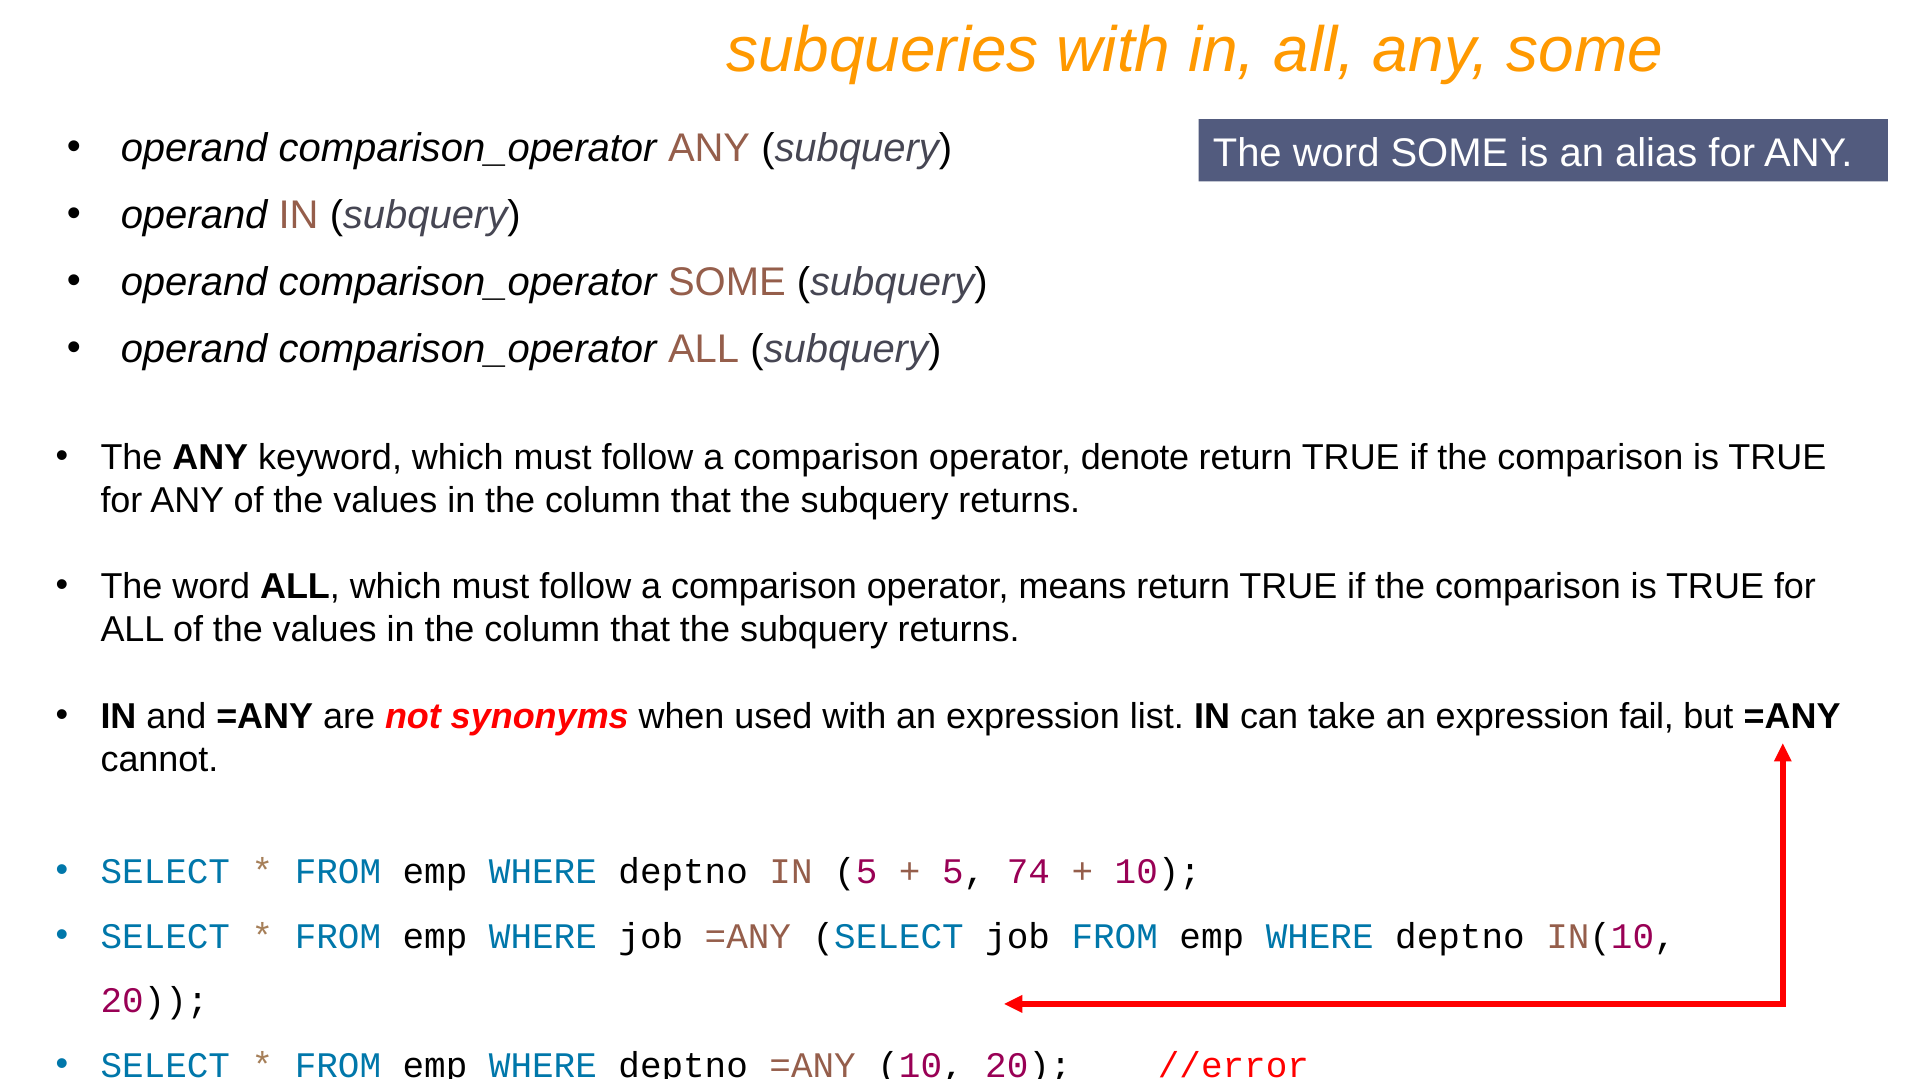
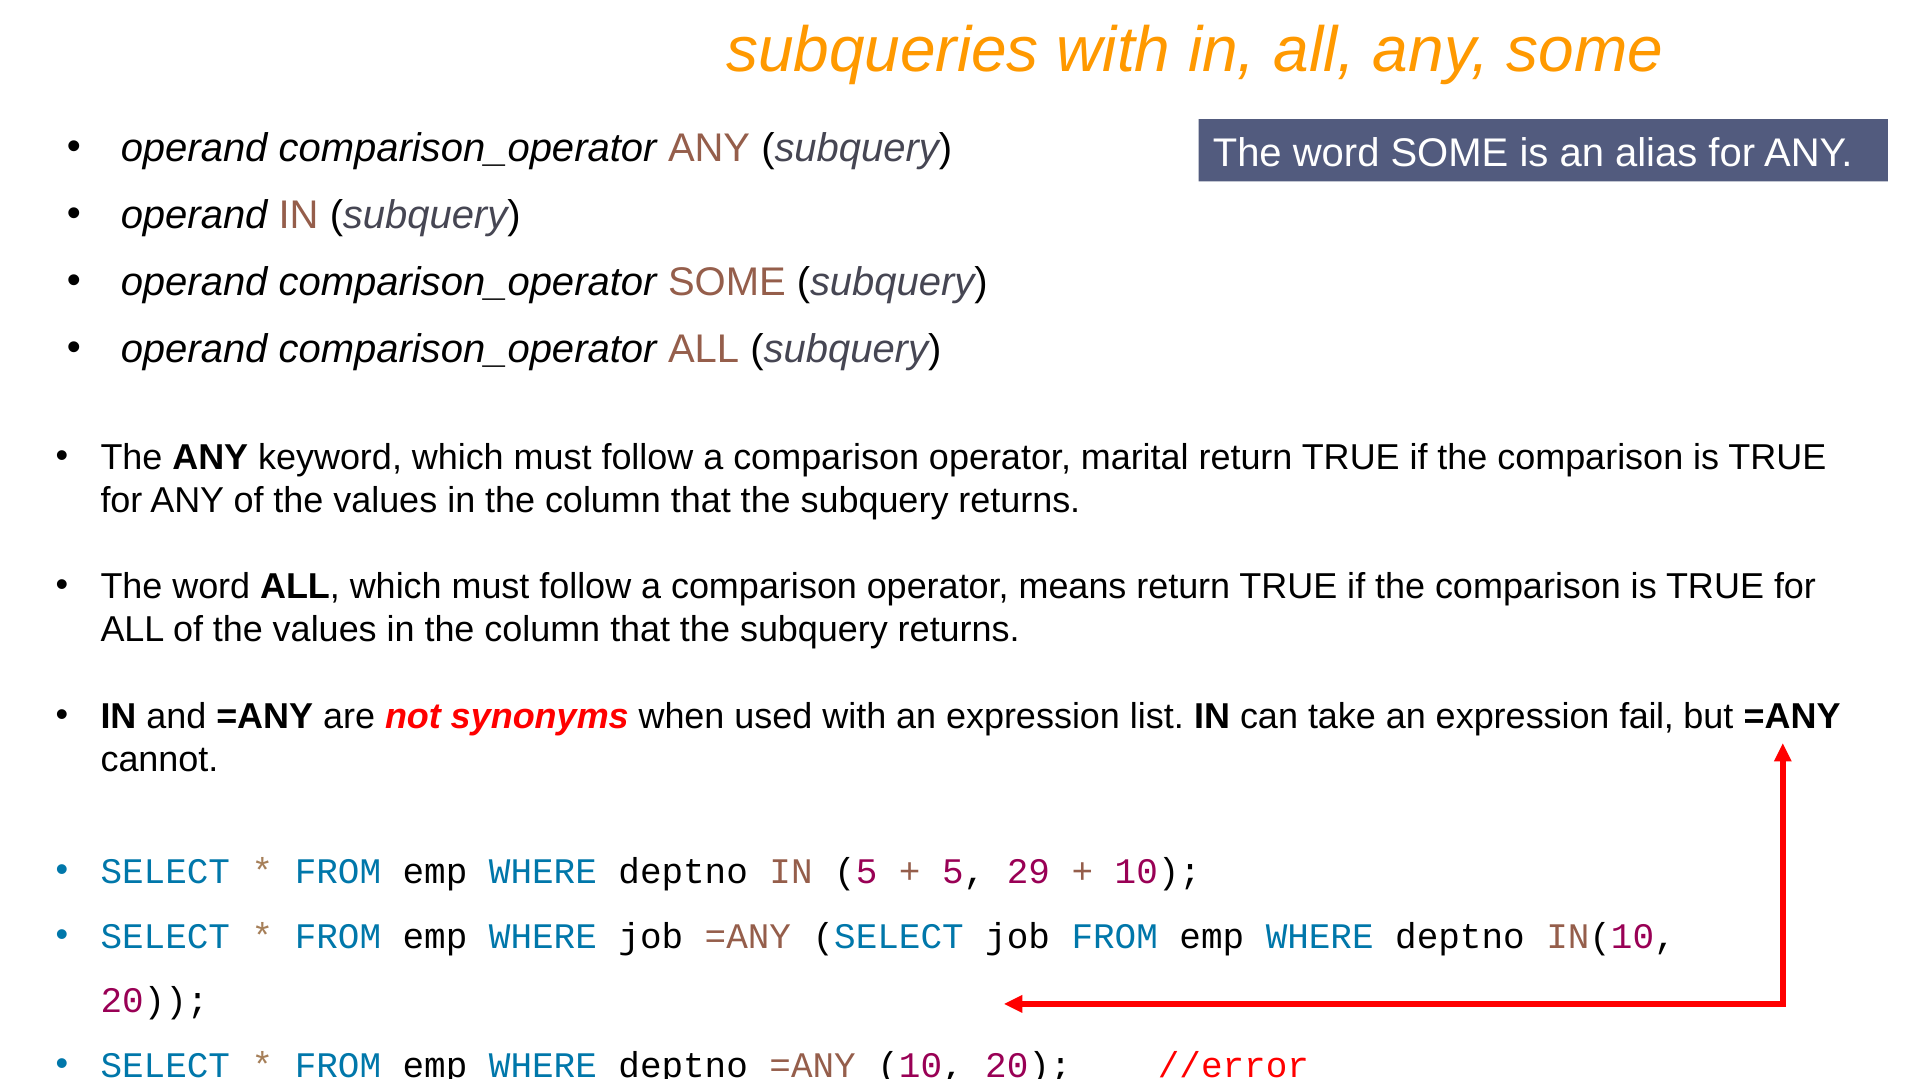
denote: denote -> marital
74: 74 -> 29
